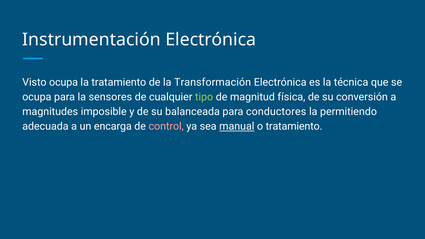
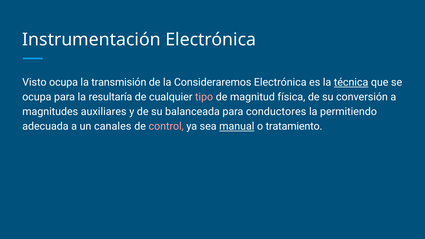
la tratamiento: tratamiento -> transmisión
Transformación: Transformación -> Consideraremos
técnica underline: none -> present
sensores: sensores -> resultaría
tipo colour: light green -> pink
imposible: imposible -> auxiliares
encarga: encarga -> canales
